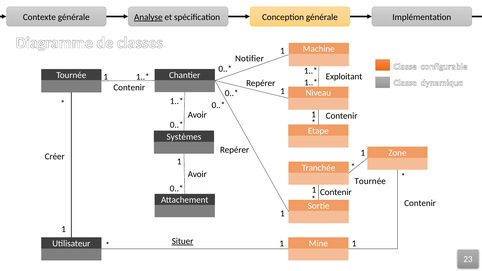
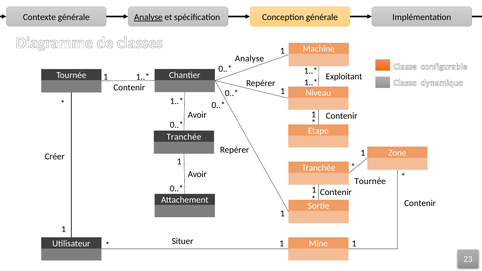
Notifier at (249, 59): Notifier -> Analyse
Systèmes at (184, 137): Systèmes -> Tranchée
Situer underline: present -> none
